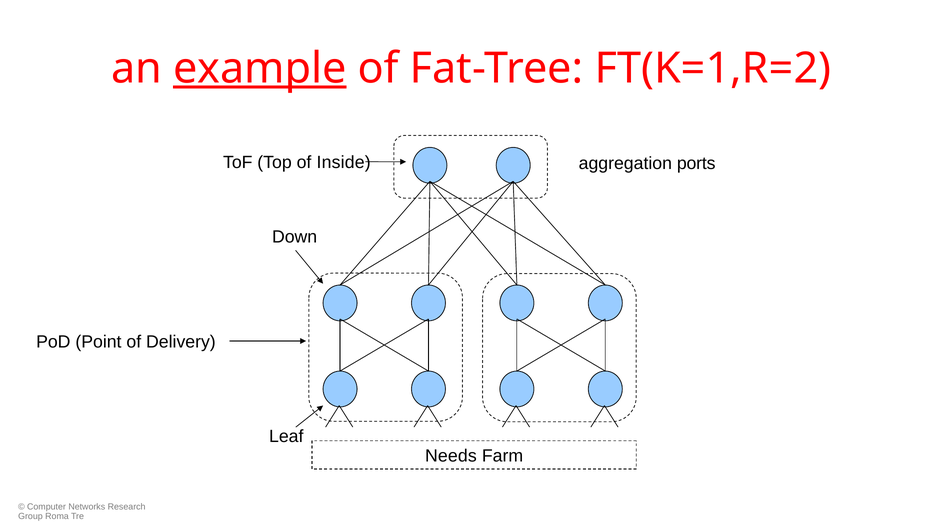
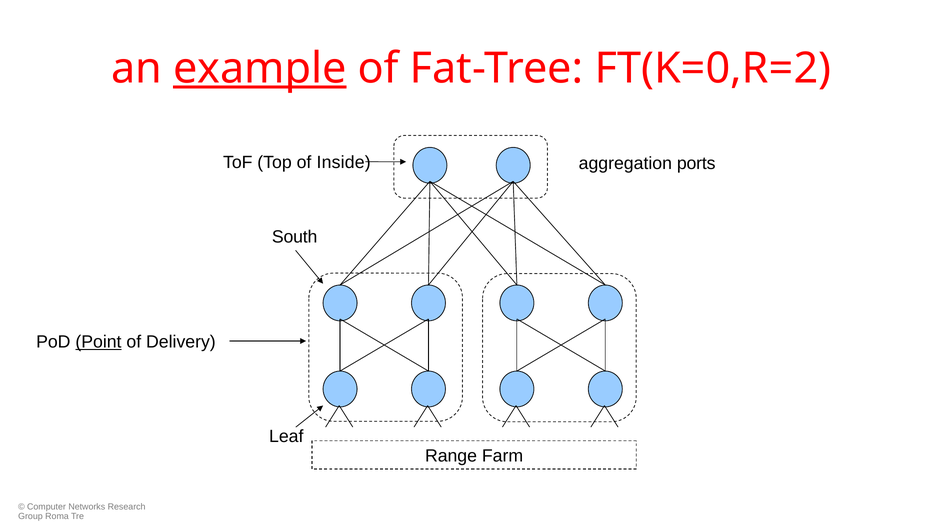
FT(K=1,R=2: FT(K=1,R=2 -> FT(K=0,R=2
Down: Down -> South
Point underline: none -> present
Needs: Needs -> Range
